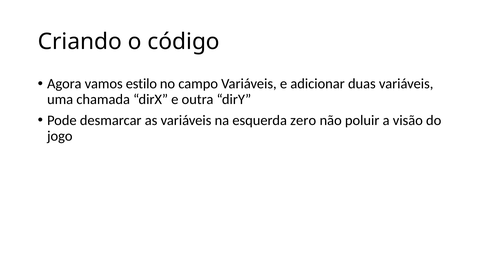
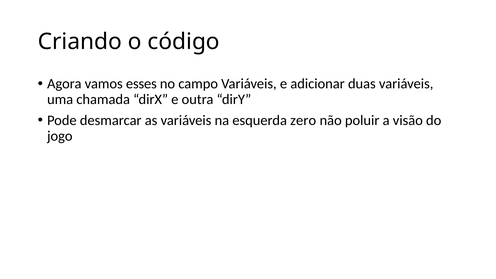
estilo: estilo -> esses
